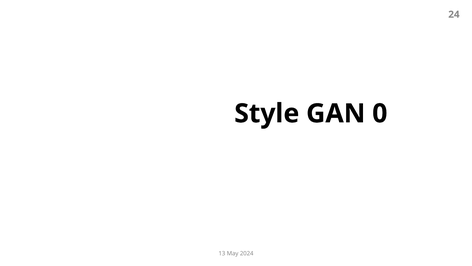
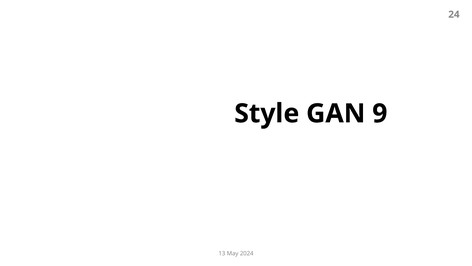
0: 0 -> 9
